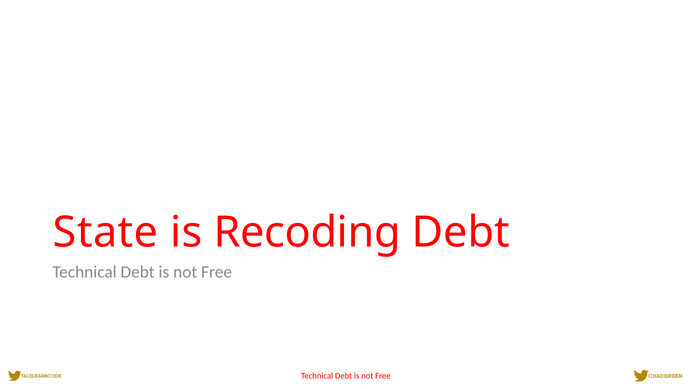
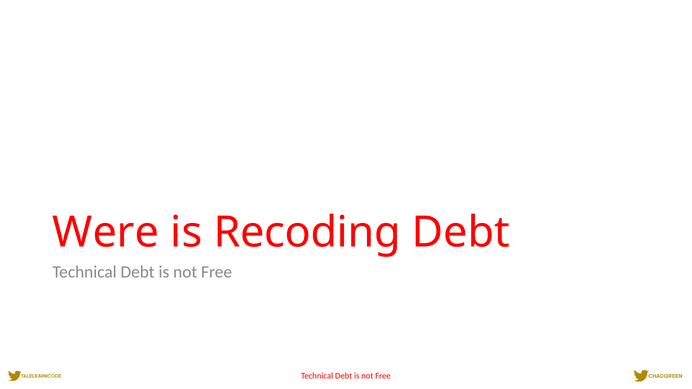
State: State -> Were
